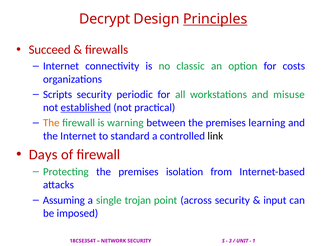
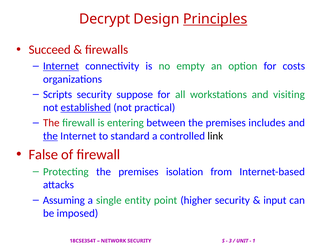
Internet at (61, 66) underline: none -> present
classic: classic -> empty
periodic: periodic -> suppose
misuse: misuse -> visiting
The at (51, 123) colour: orange -> red
warning: warning -> entering
learning: learning -> includes
the at (50, 136) underline: none -> present
Days: Days -> False
trojan: trojan -> entity
across: across -> higher
